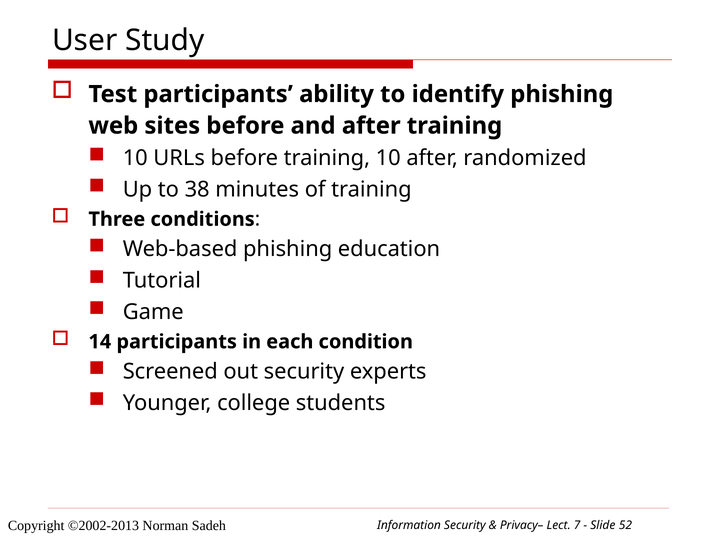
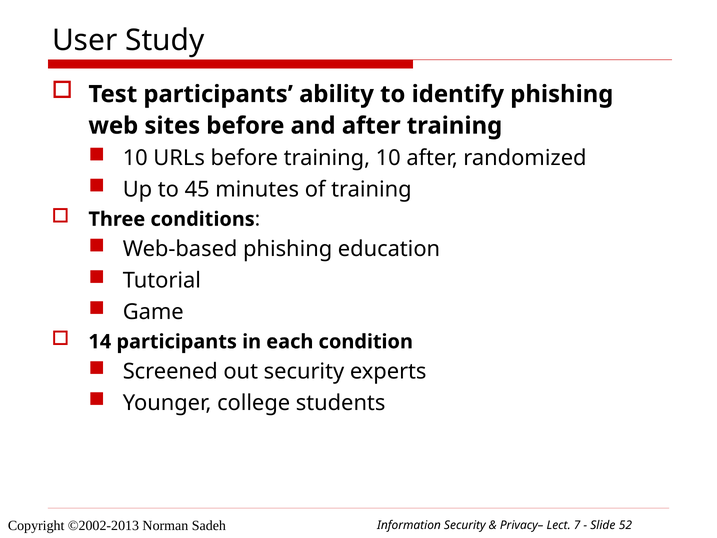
38: 38 -> 45
